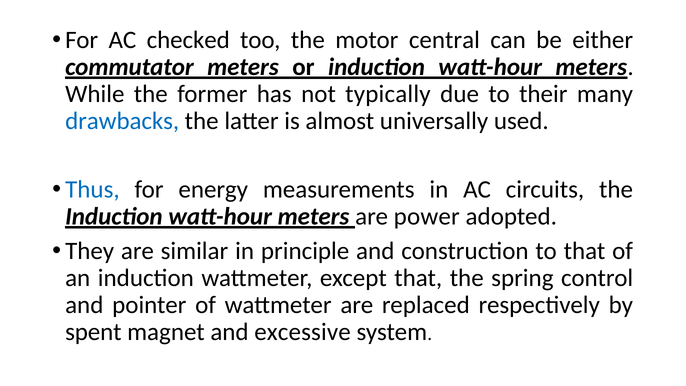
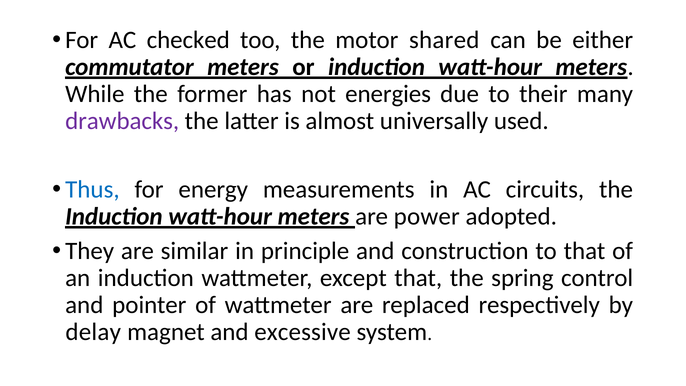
central: central -> shared
typically: typically -> energies
drawbacks colour: blue -> purple
spent: spent -> delay
